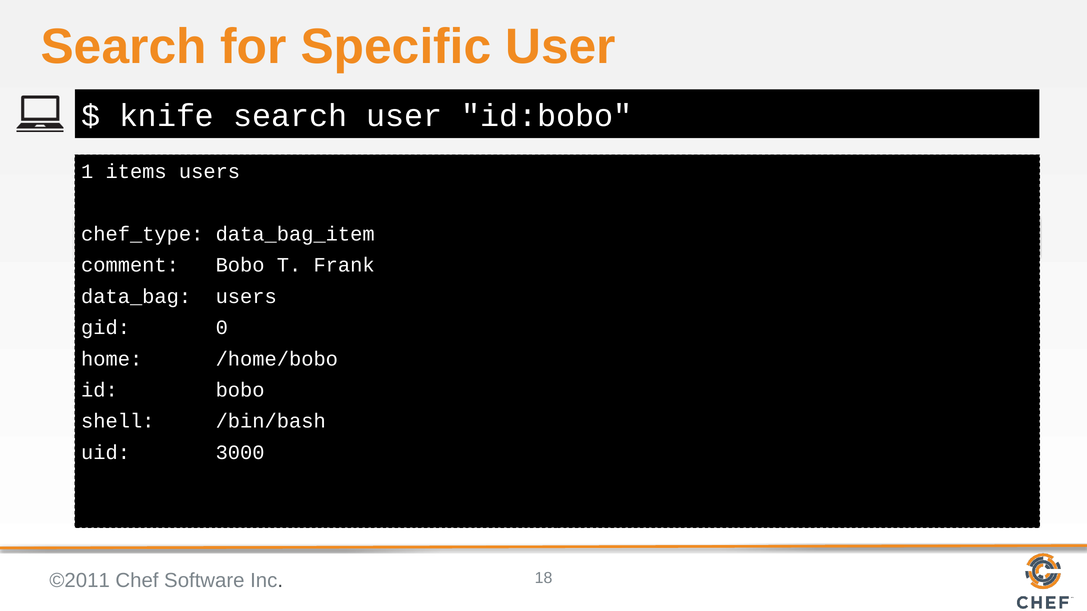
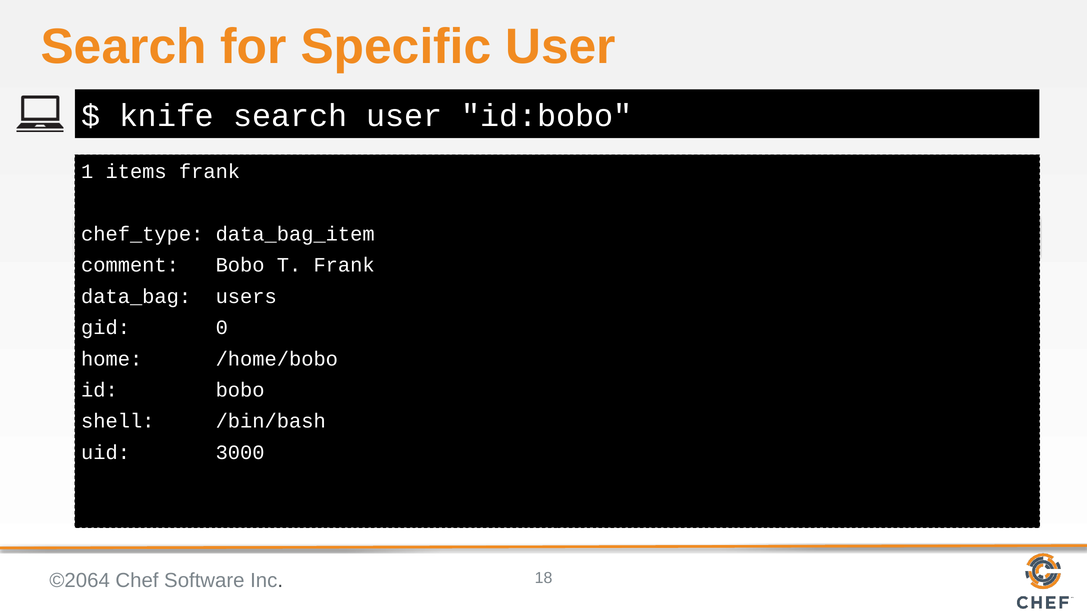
items users: users -> frank
©2011: ©2011 -> ©2064
